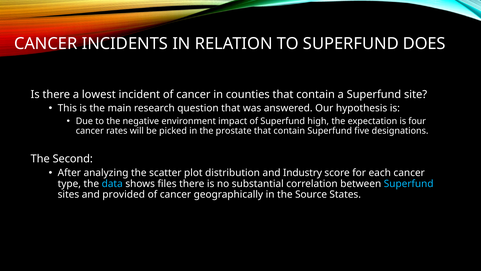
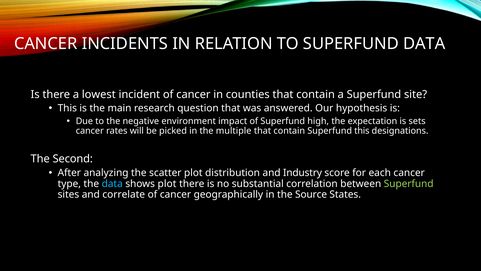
SUPERFUND DOES: DOES -> DATA
four: four -> sets
prostate: prostate -> multiple
Superfund five: five -> this
shows files: files -> plot
Superfund at (409, 183) colour: light blue -> light green
provided: provided -> correlate
